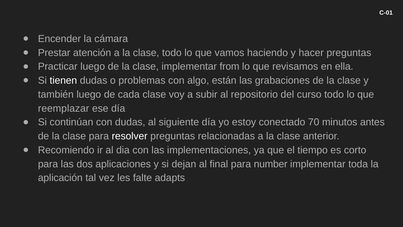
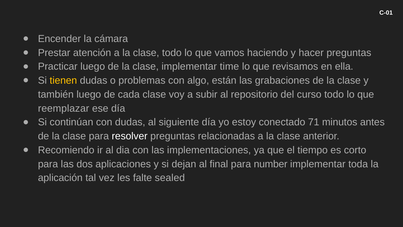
from: from -> time
tienen colour: white -> yellow
70: 70 -> 71
adapts: adapts -> sealed
